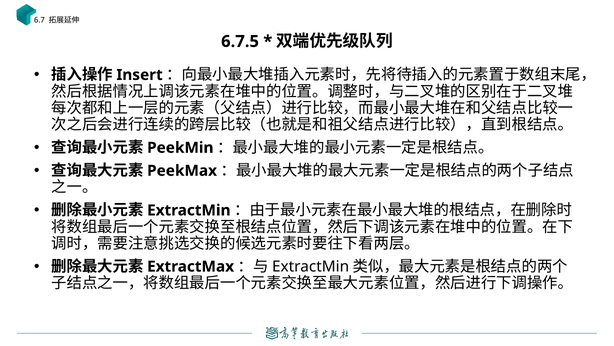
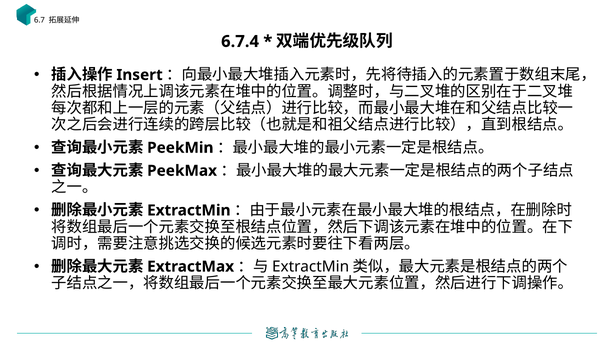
6.7.5: 6.7.5 -> 6.7.4
